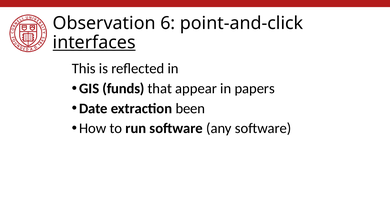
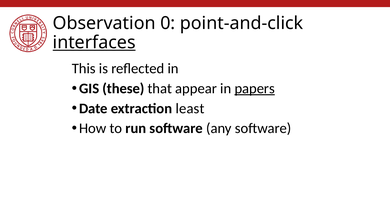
6: 6 -> 0
funds: funds -> these
papers underline: none -> present
been: been -> least
